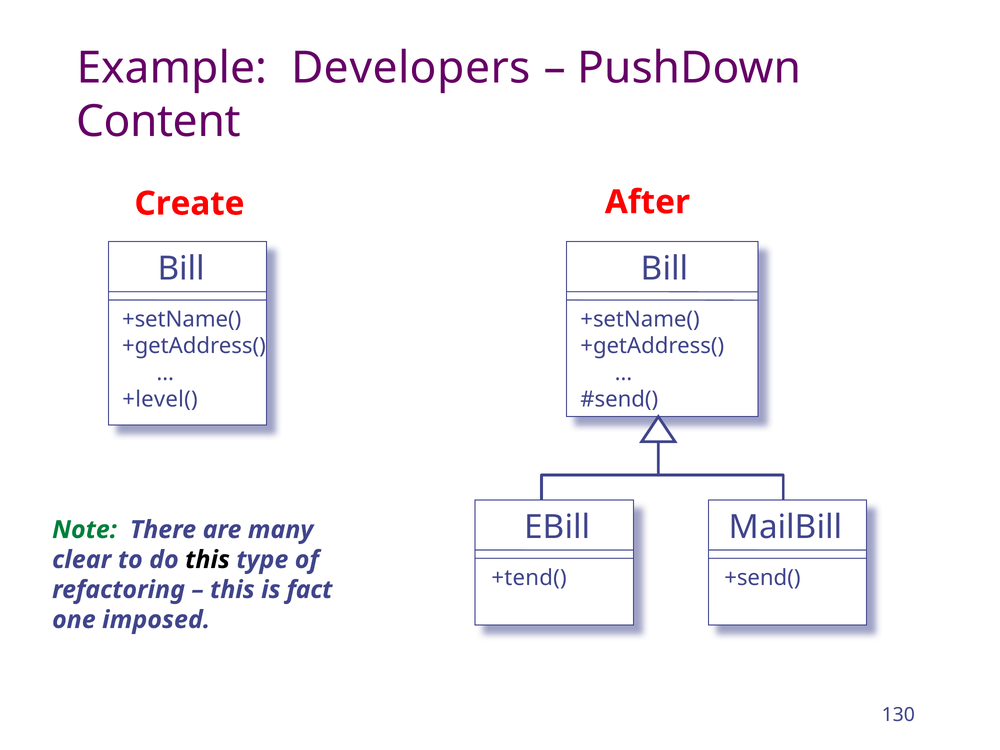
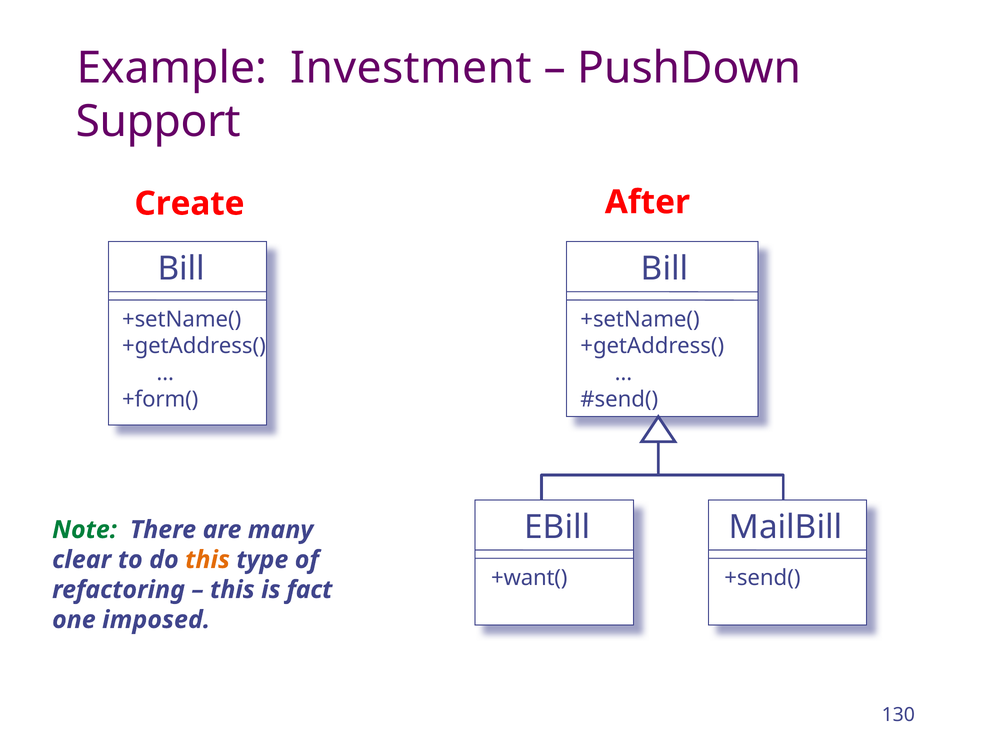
Developers: Developers -> Investment
Content: Content -> Support
+level(: +level( -> +form(
this at (208, 560) colour: black -> orange
+tend(: +tend( -> +want(
